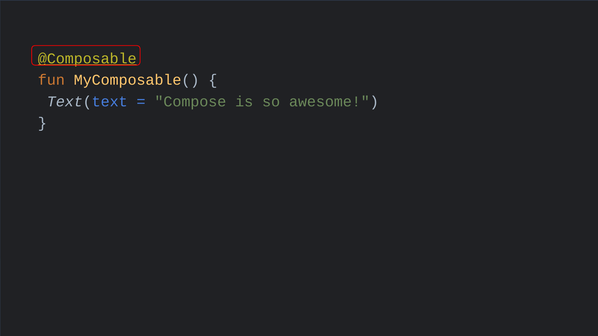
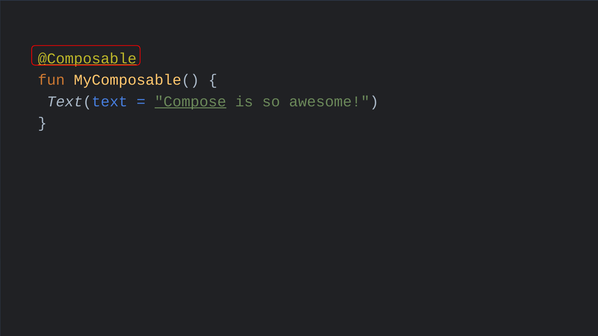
Compose underline: none -> present
